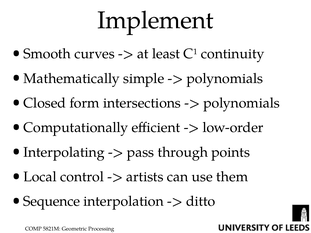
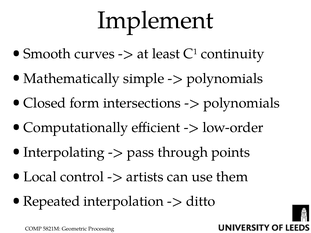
Sequence: Sequence -> Repeated
